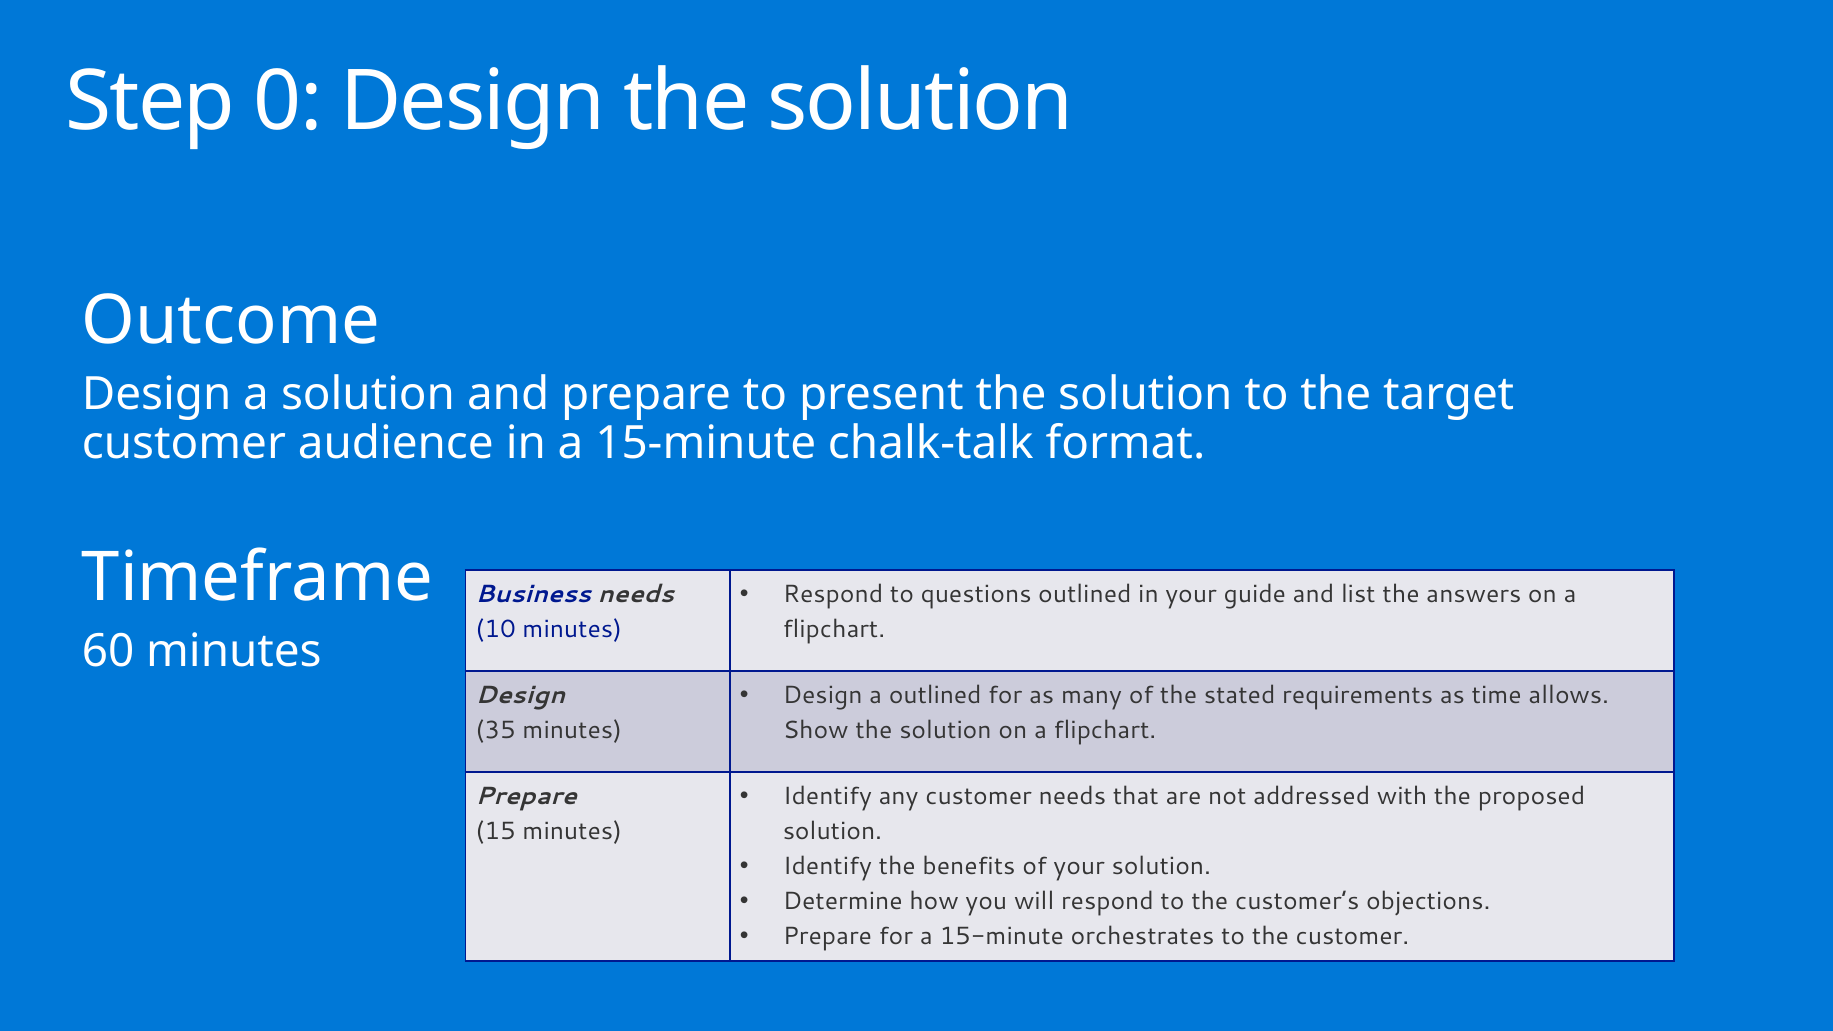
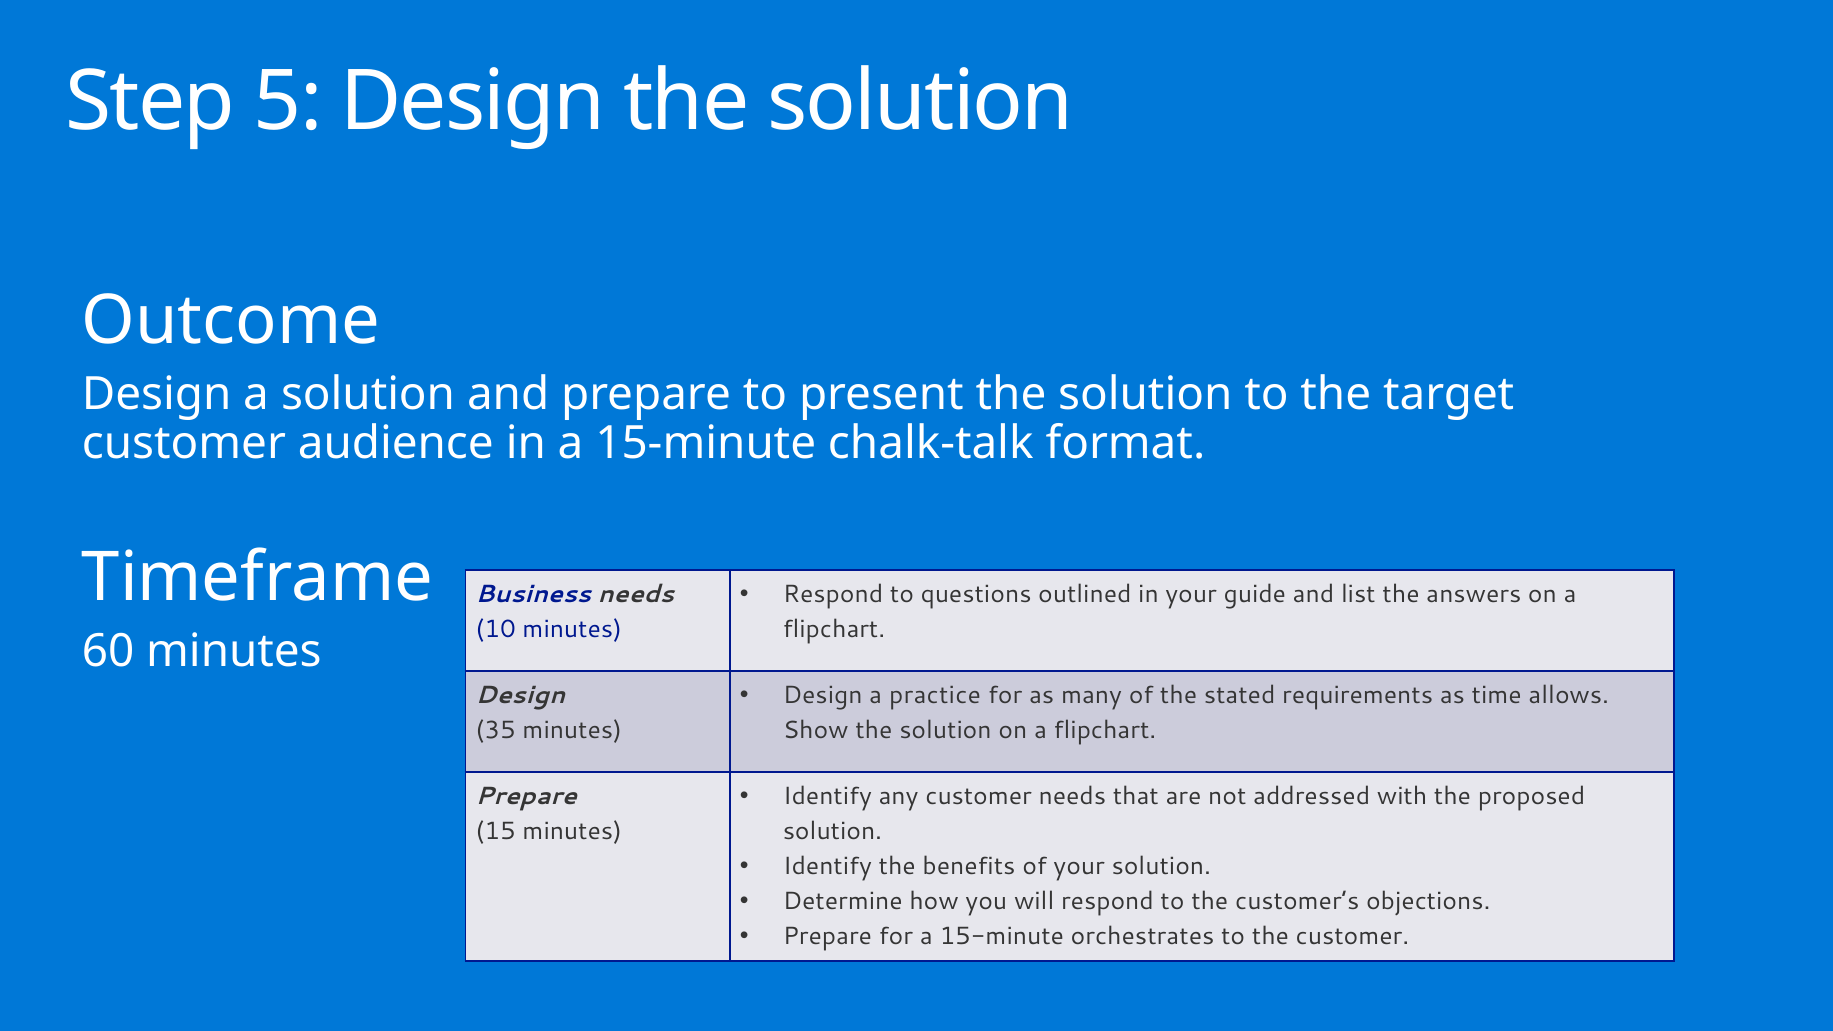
0: 0 -> 5
a outlined: outlined -> practice
